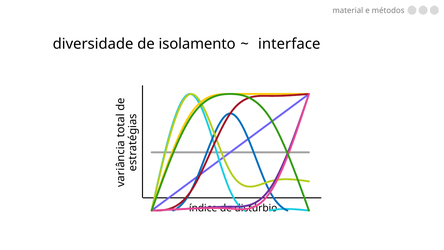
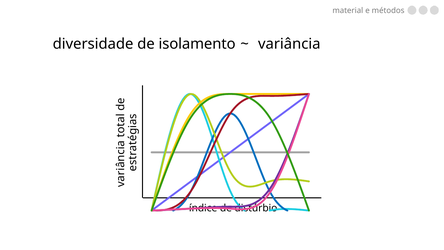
interface: interface -> variância
